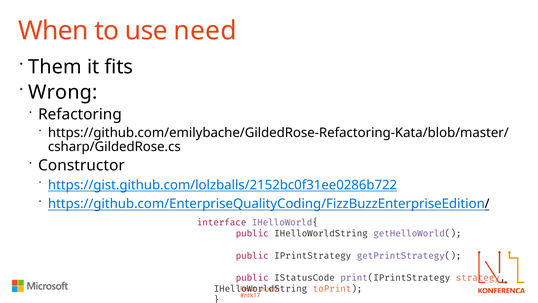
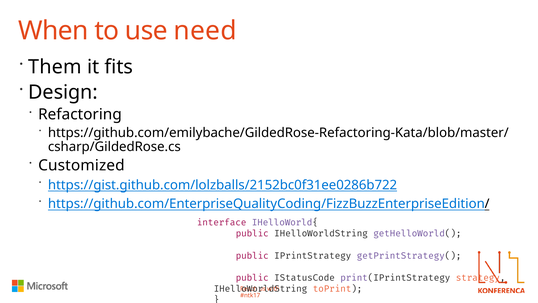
Wrong: Wrong -> Design
Constructor: Constructor -> Customized
